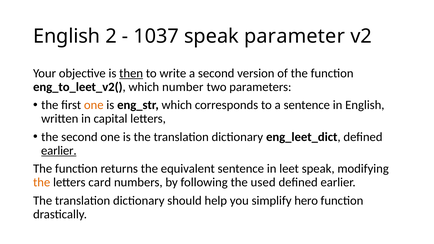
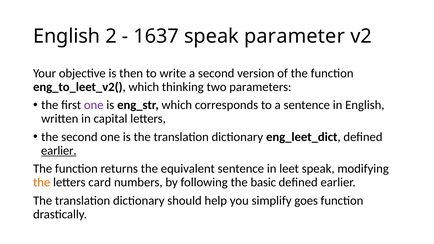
1037: 1037 -> 1637
then underline: present -> none
number: number -> thinking
one at (94, 105) colour: orange -> purple
used: used -> basic
hero: hero -> goes
